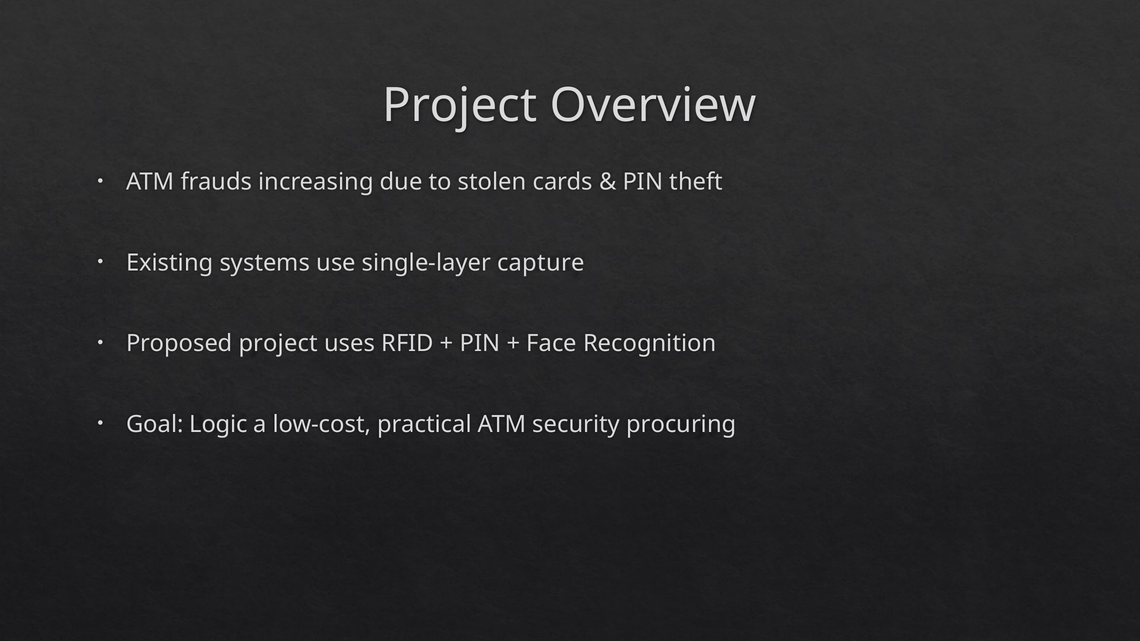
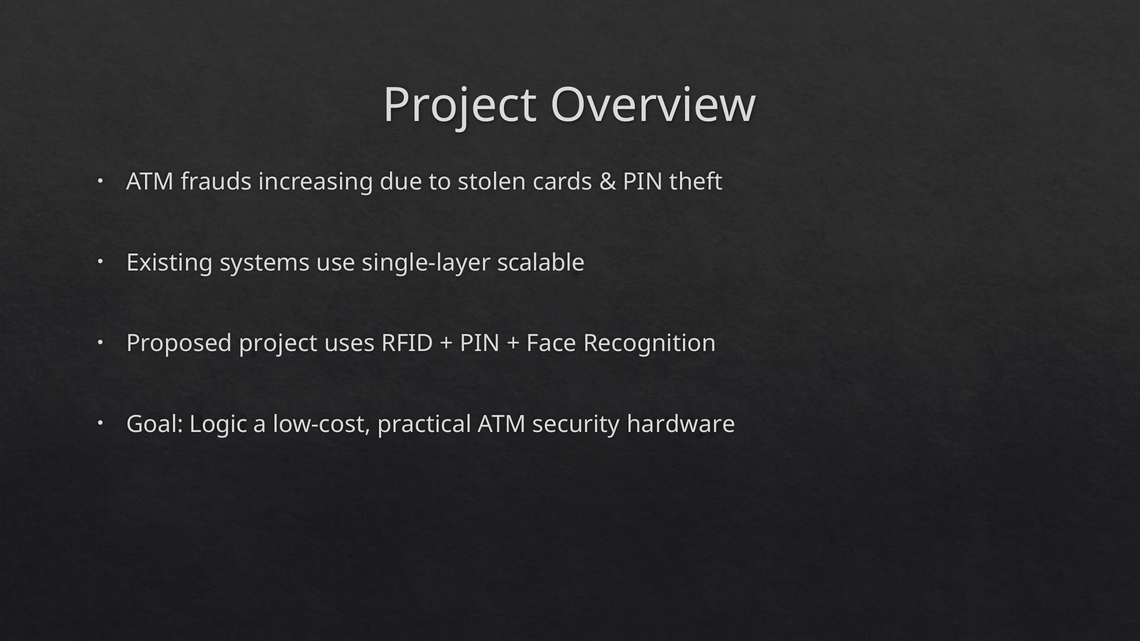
capture: capture -> scalable
procuring: procuring -> hardware
